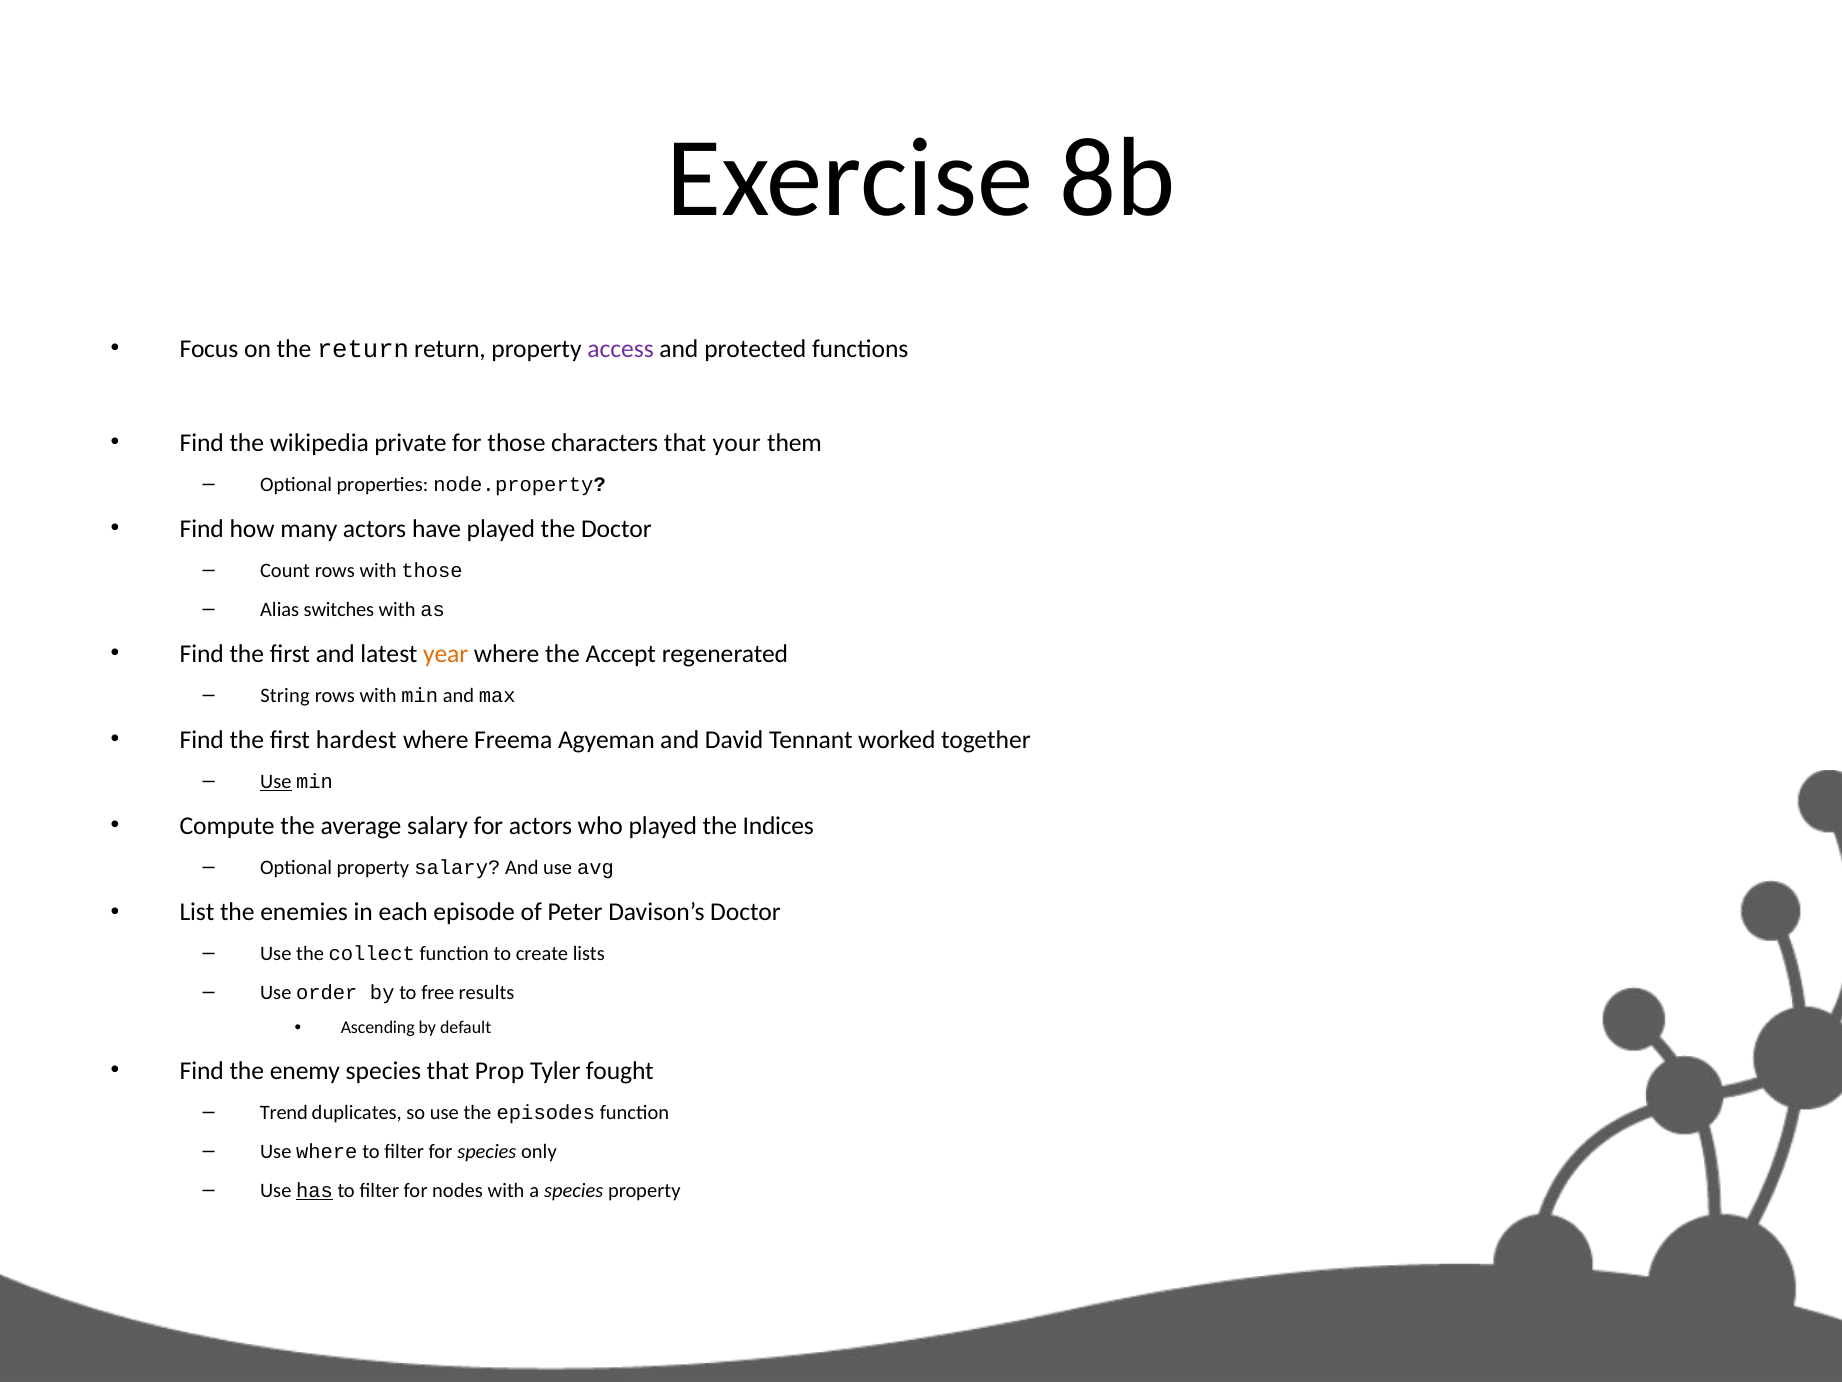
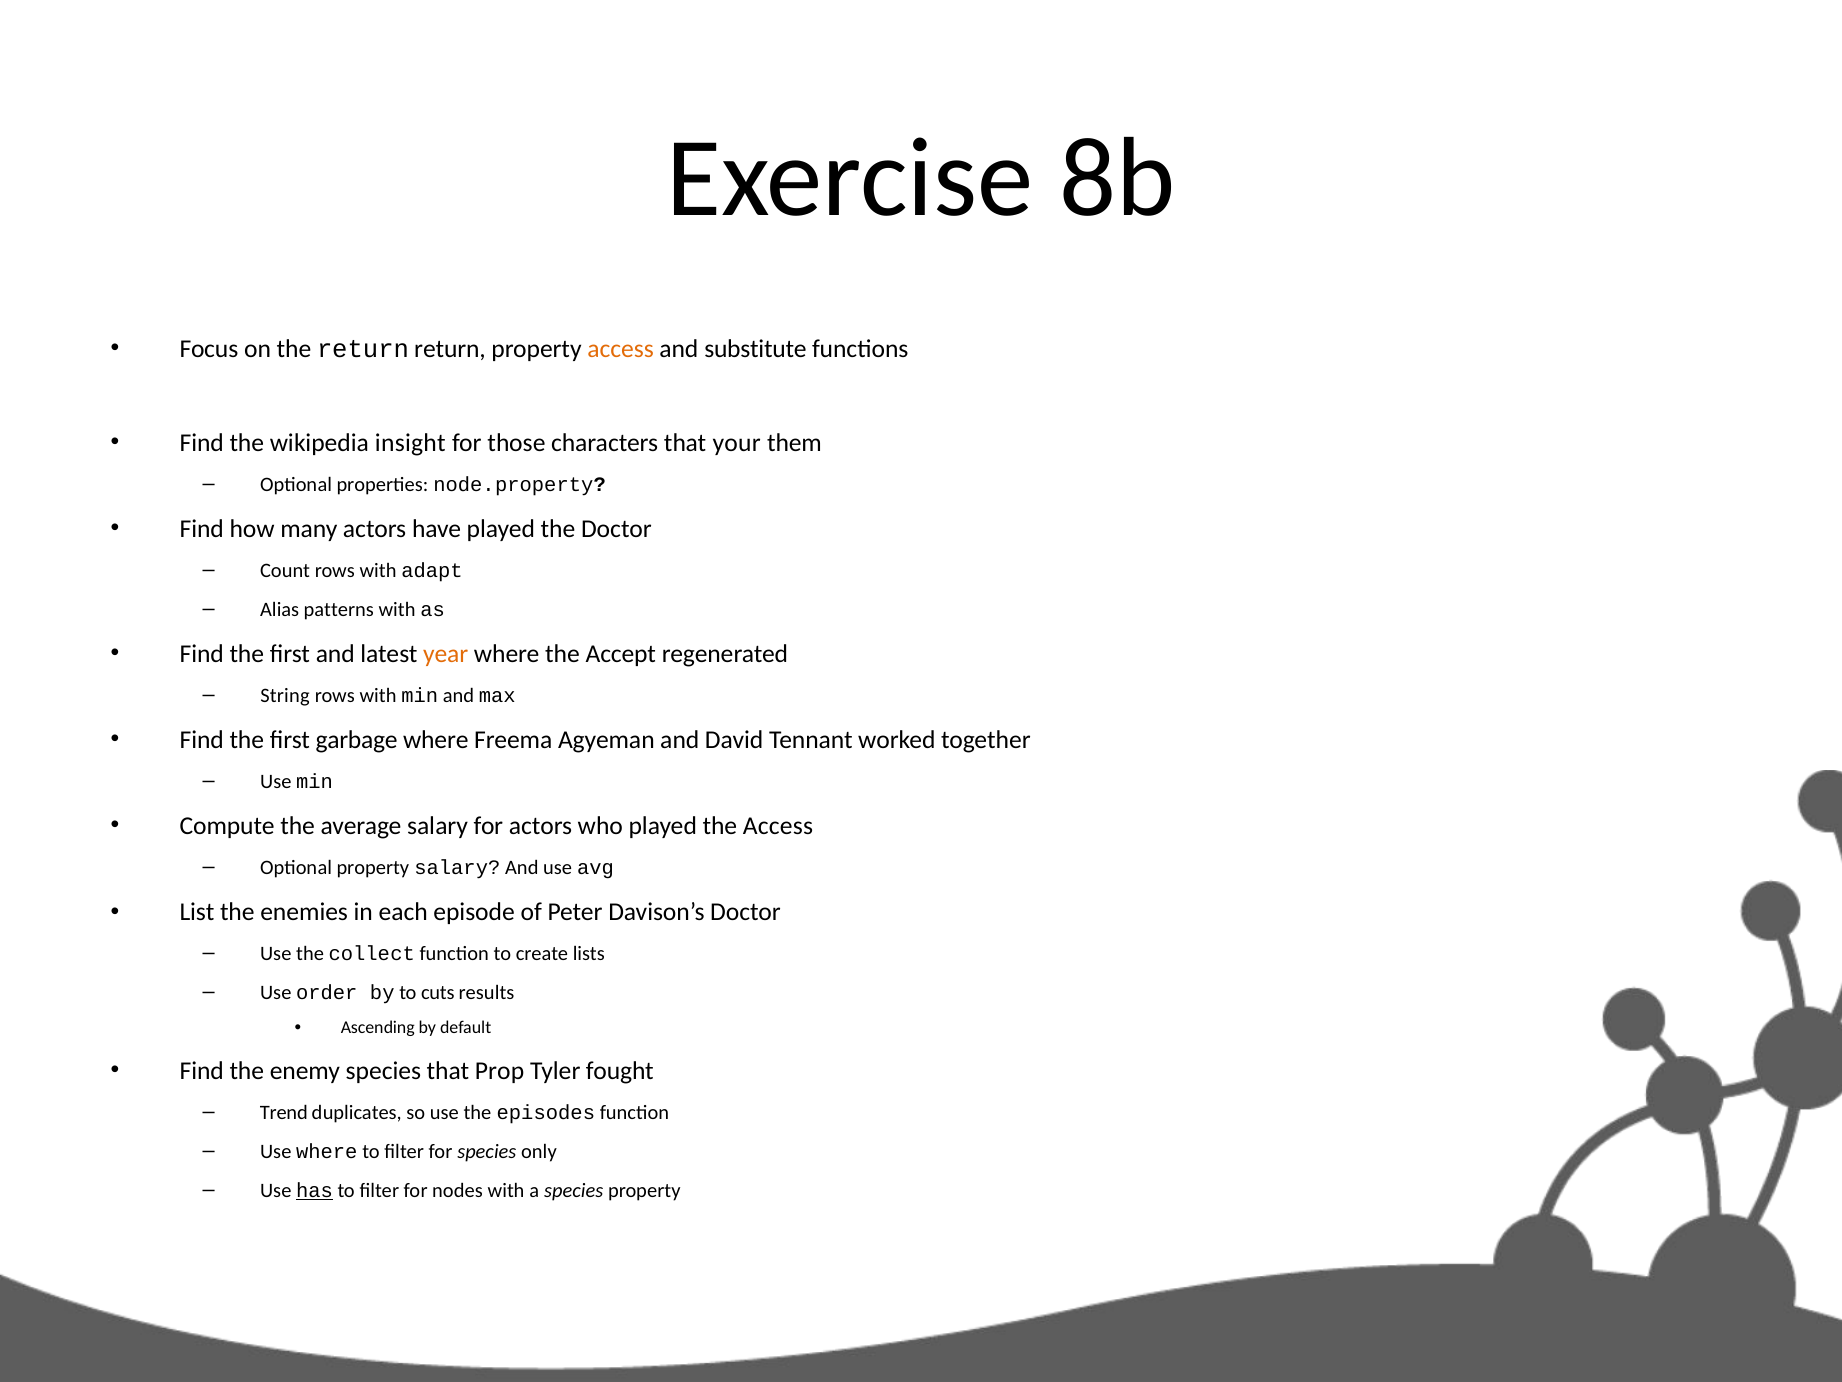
access at (621, 349) colour: purple -> orange
protected: protected -> substitute
private: private -> insight
with those: those -> adapt
switches: switches -> patterns
hardest: hardest -> garbage
Use at (276, 782) underline: present -> none
the Indices: Indices -> Access
free: free -> cuts
